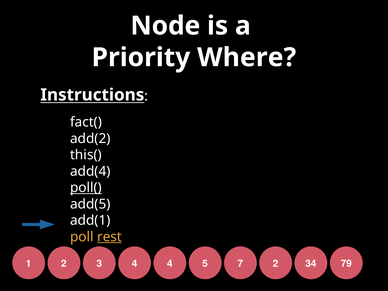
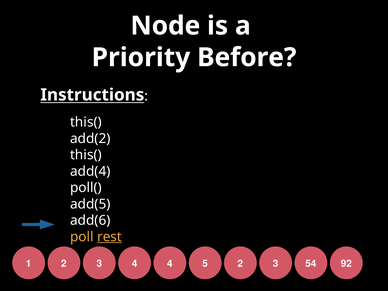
Where: Where -> Before
fact( at (86, 122): fact( -> this(
poll( underline: present -> none
add(1: add(1 -> add(6
4 7: 7 -> 2
5 2: 2 -> 3
34: 34 -> 54
79: 79 -> 92
